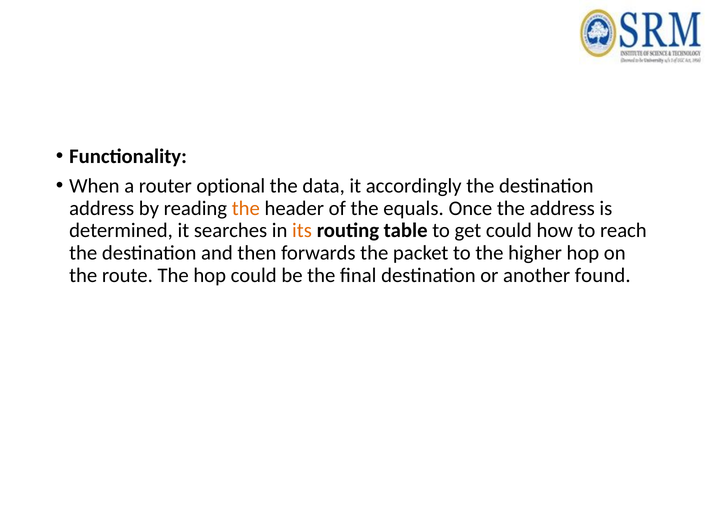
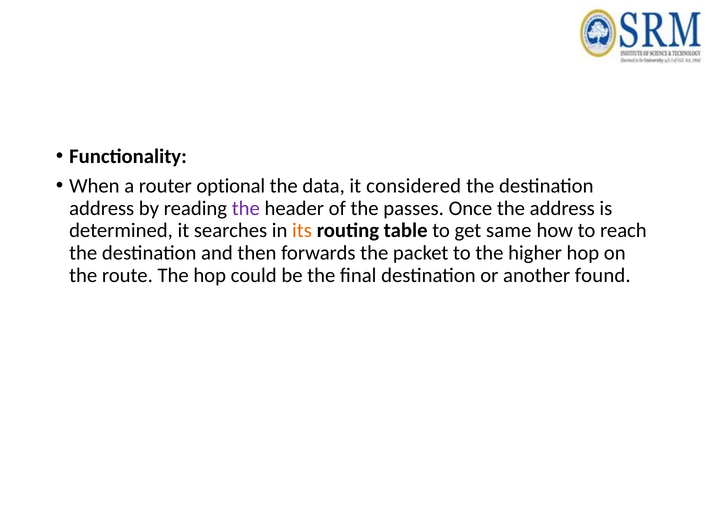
accordingly: accordingly -> considered
the at (246, 208) colour: orange -> purple
equals: equals -> passes
get could: could -> same
